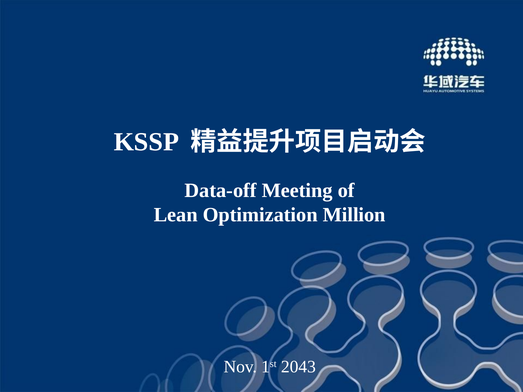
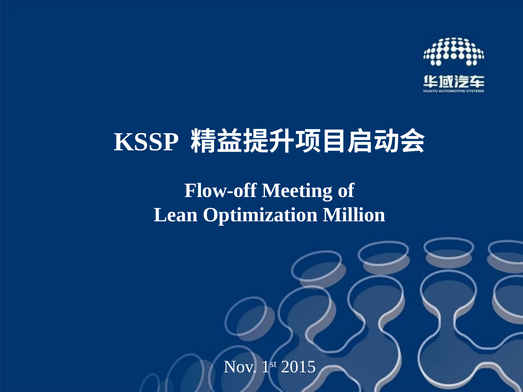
Data-off: Data-off -> Flow-off
2043: 2043 -> 2015
